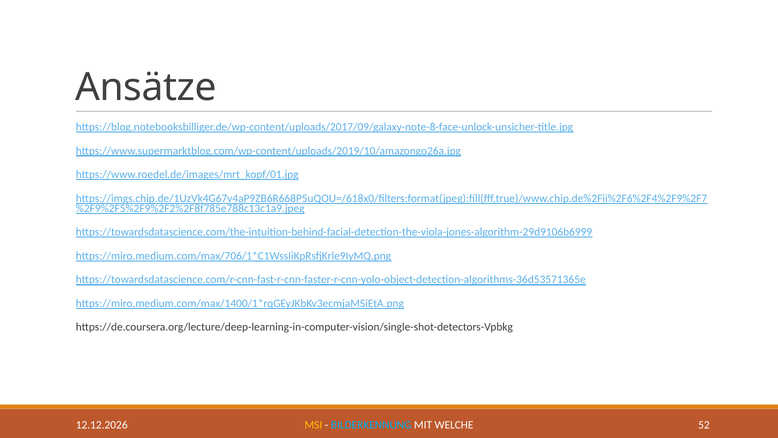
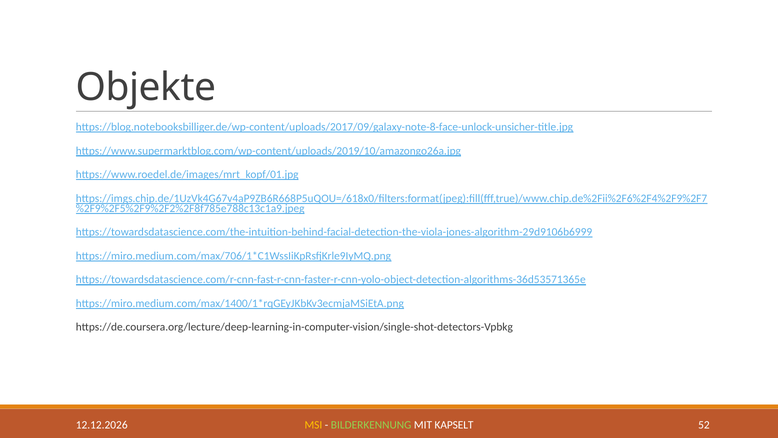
Ansätze: Ansätze -> Objekte
BILDERKENNUNG colour: light blue -> light green
WELCHE: WELCHE -> KAPSELT
